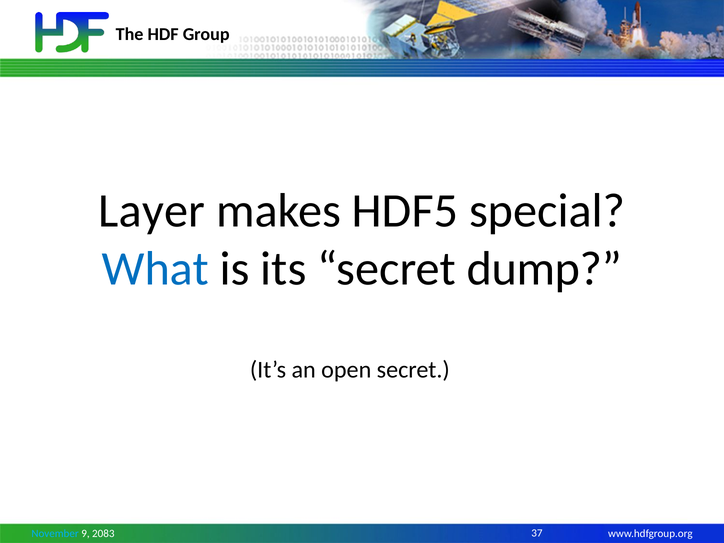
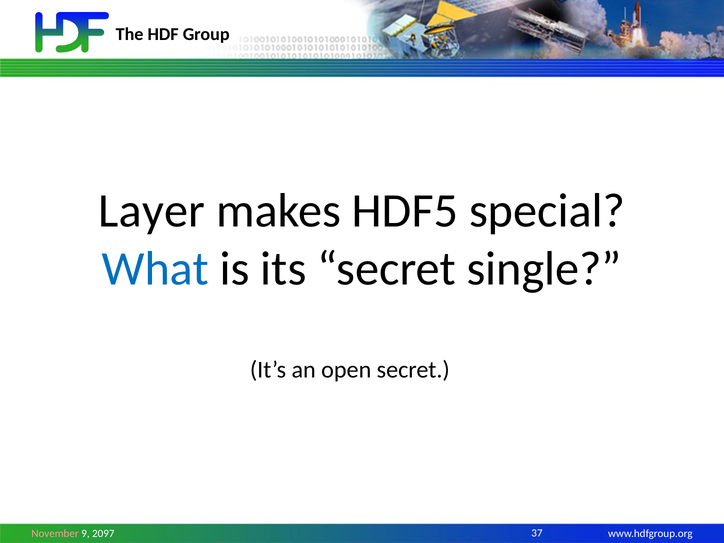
dump: dump -> single
November colour: light blue -> pink
2083: 2083 -> 2097
